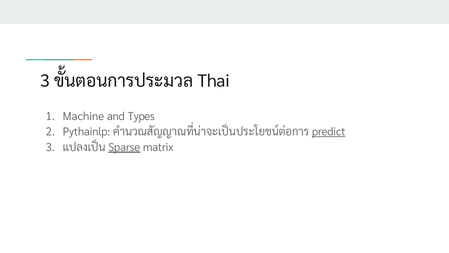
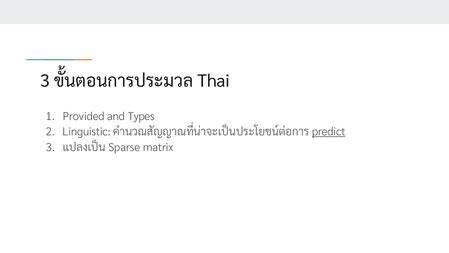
Machine: Machine -> Provided
Pythainlp: Pythainlp -> Linguistic
Sparse underline: present -> none
